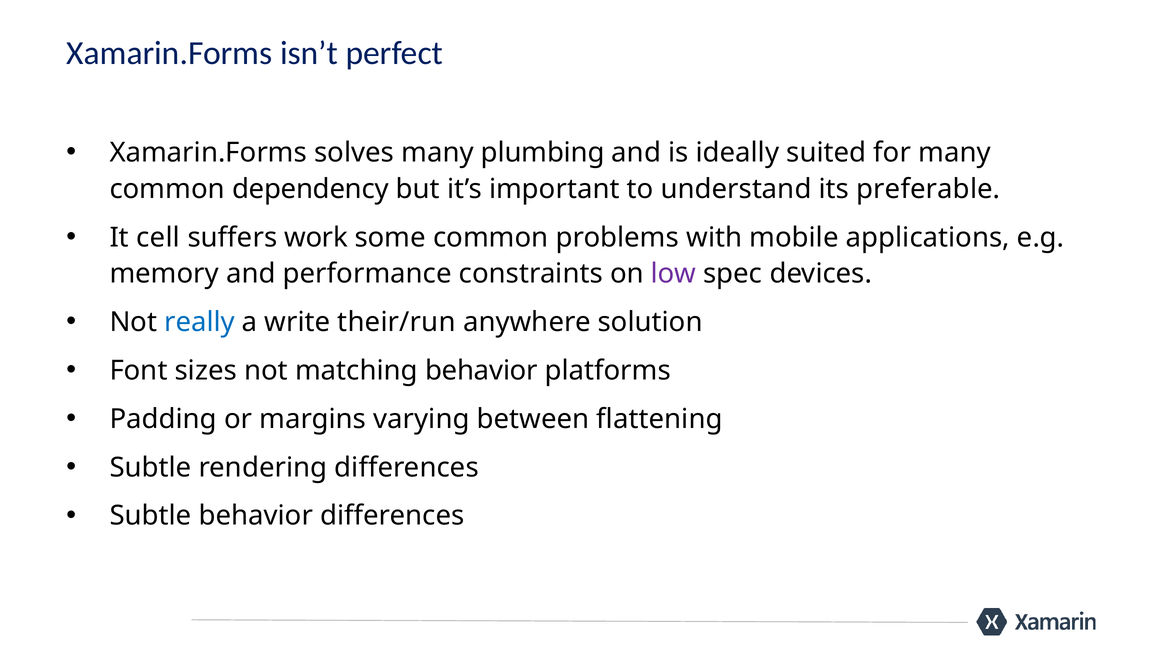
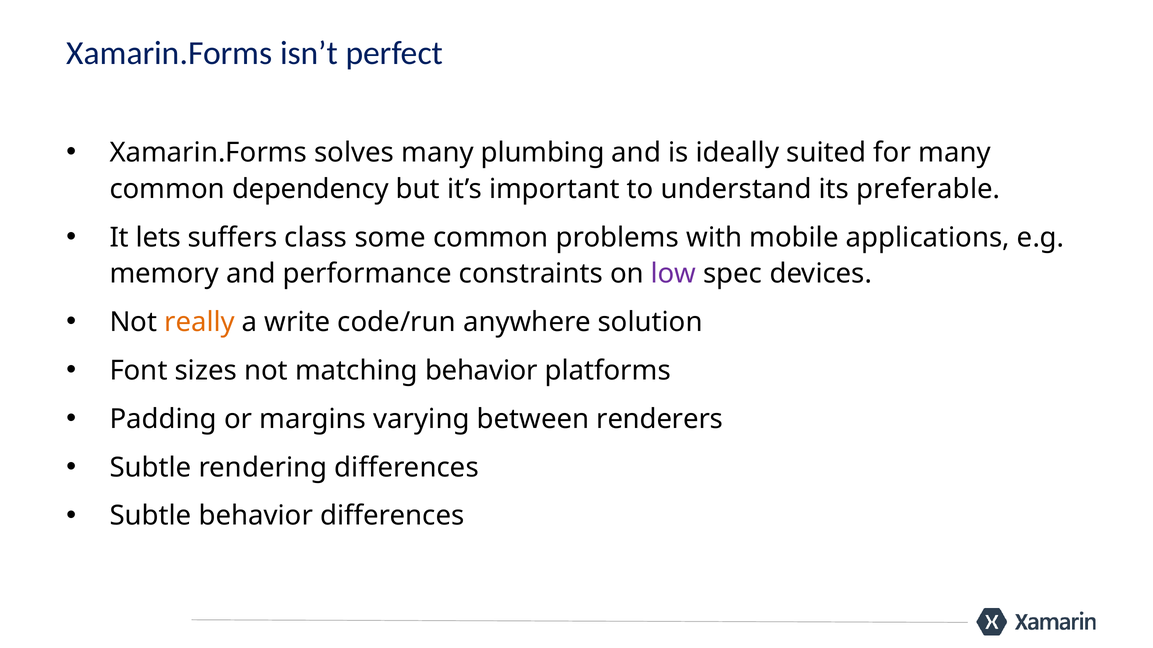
cell: cell -> lets
work: work -> class
really colour: blue -> orange
their/run: their/run -> code/run
flattening: flattening -> renderers
